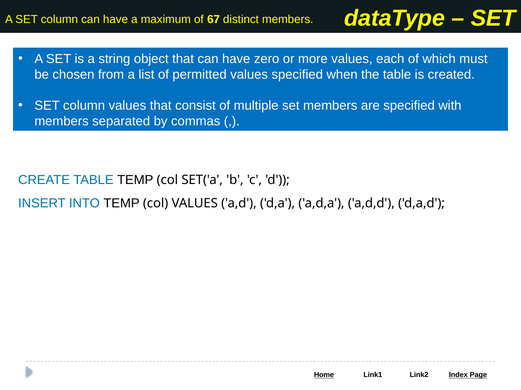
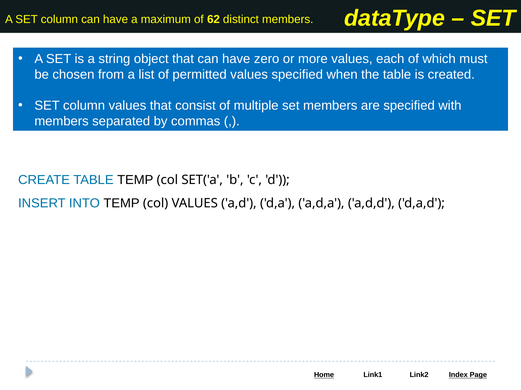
67: 67 -> 62
